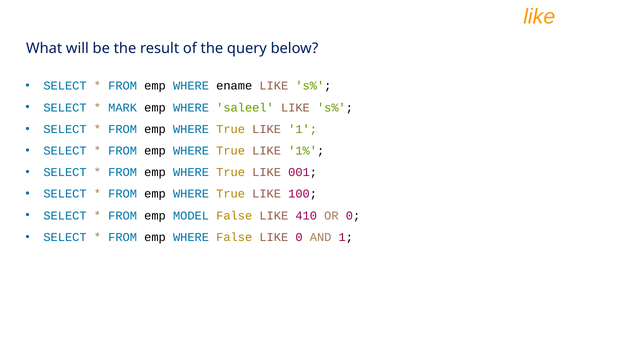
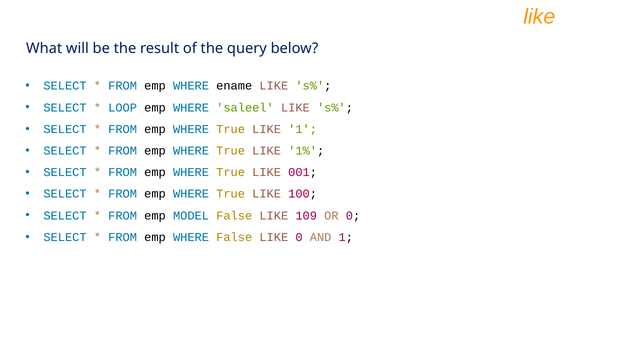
MARK: MARK -> LOOP
410: 410 -> 109
